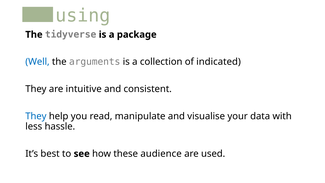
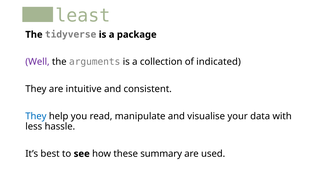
using: using -> least
Well colour: blue -> purple
audience: audience -> summary
